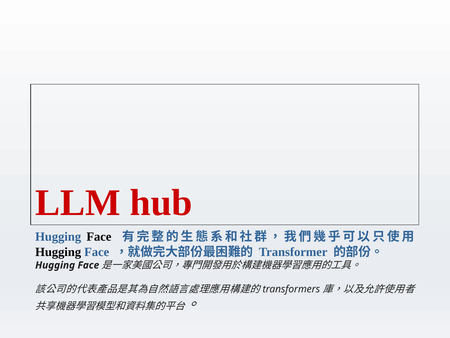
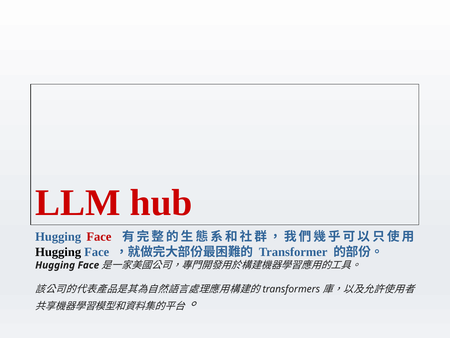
Face at (99, 236) colour: black -> red
